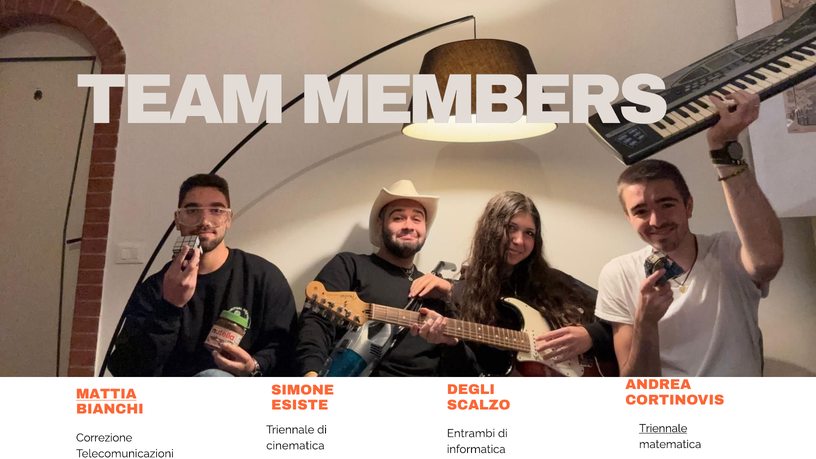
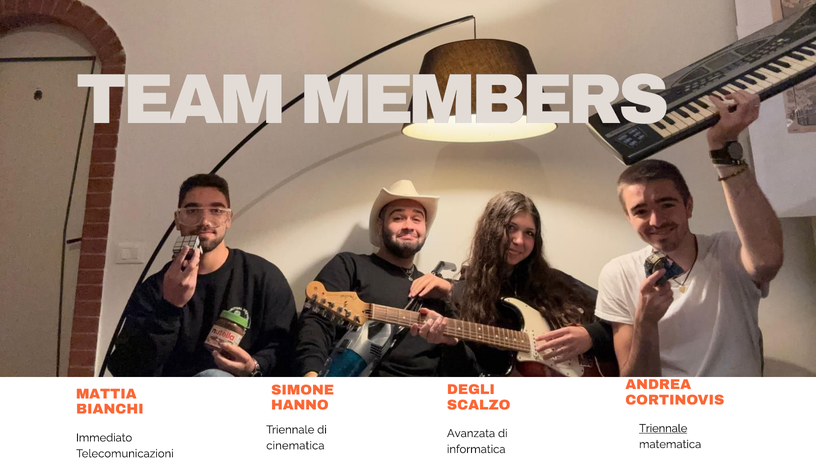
MATTIA underline: present -> none
ESISTE: ESISTE -> HANNO
Entrambi: Entrambi -> Avanzata
Correzione: Correzione -> Immediato
